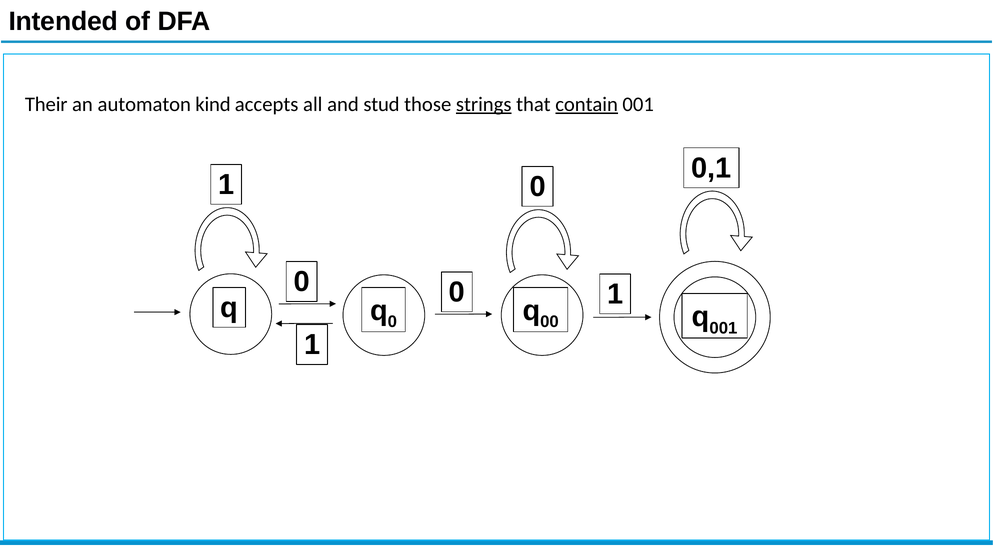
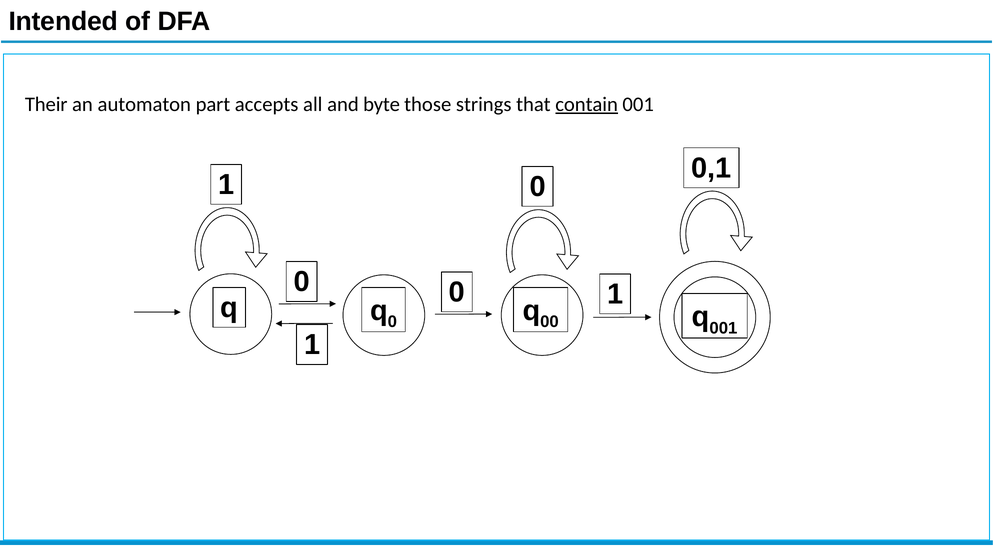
kind: kind -> part
stud: stud -> byte
strings underline: present -> none
